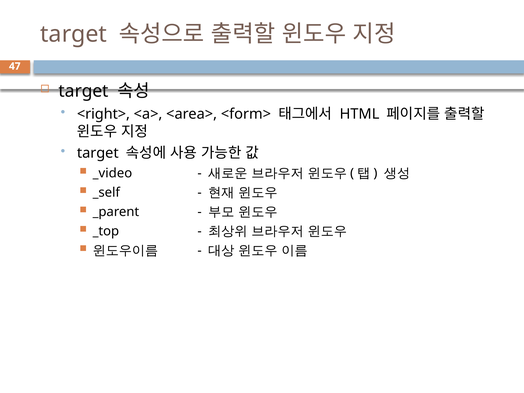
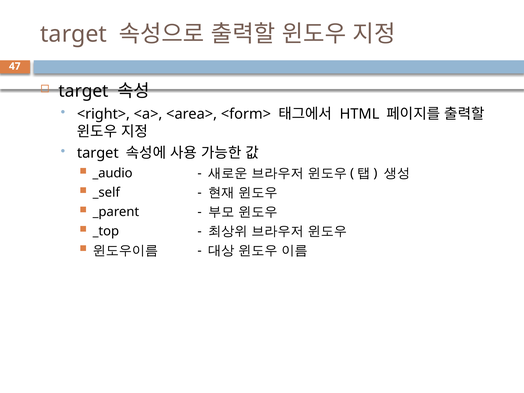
_video: _video -> _audio
